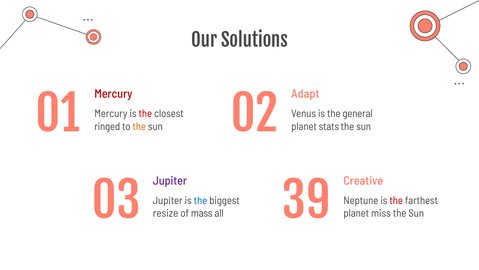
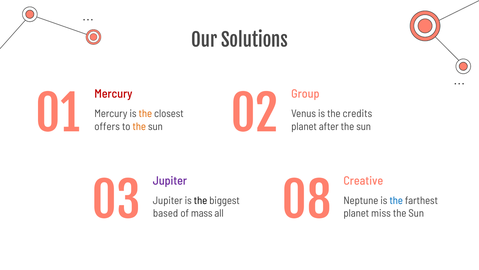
Adapt: Adapt -> Group
the at (145, 113) colour: red -> orange
general: general -> credits
ringed: ringed -> offers
stats: stats -> after
39: 39 -> 08
the at (201, 200) colour: blue -> black
the at (396, 200) colour: red -> blue
resize: resize -> based
